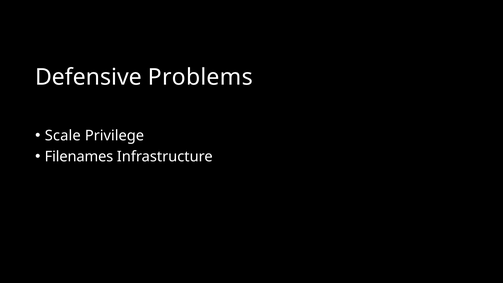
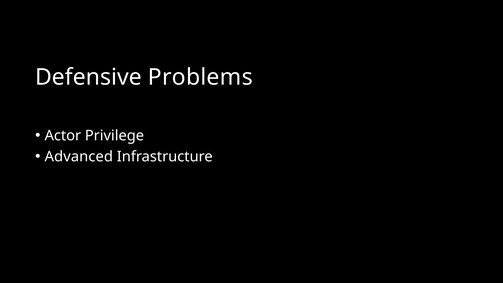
Scale: Scale -> Actor
Filenames: Filenames -> Advanced
